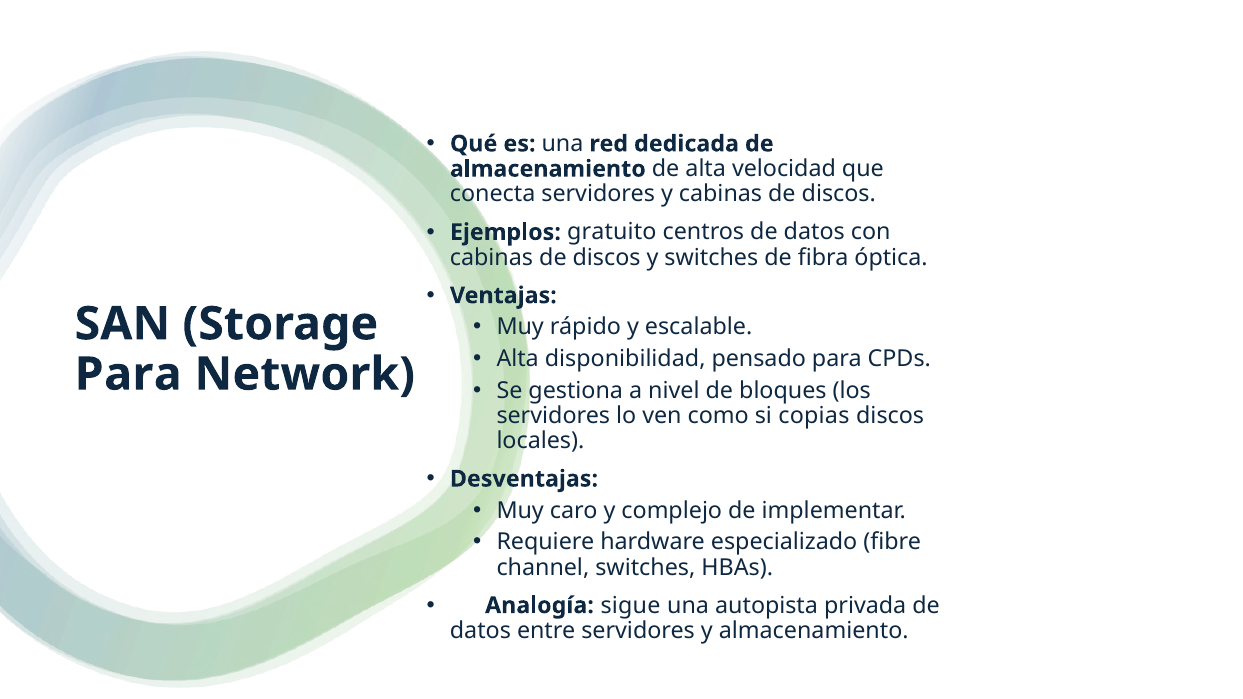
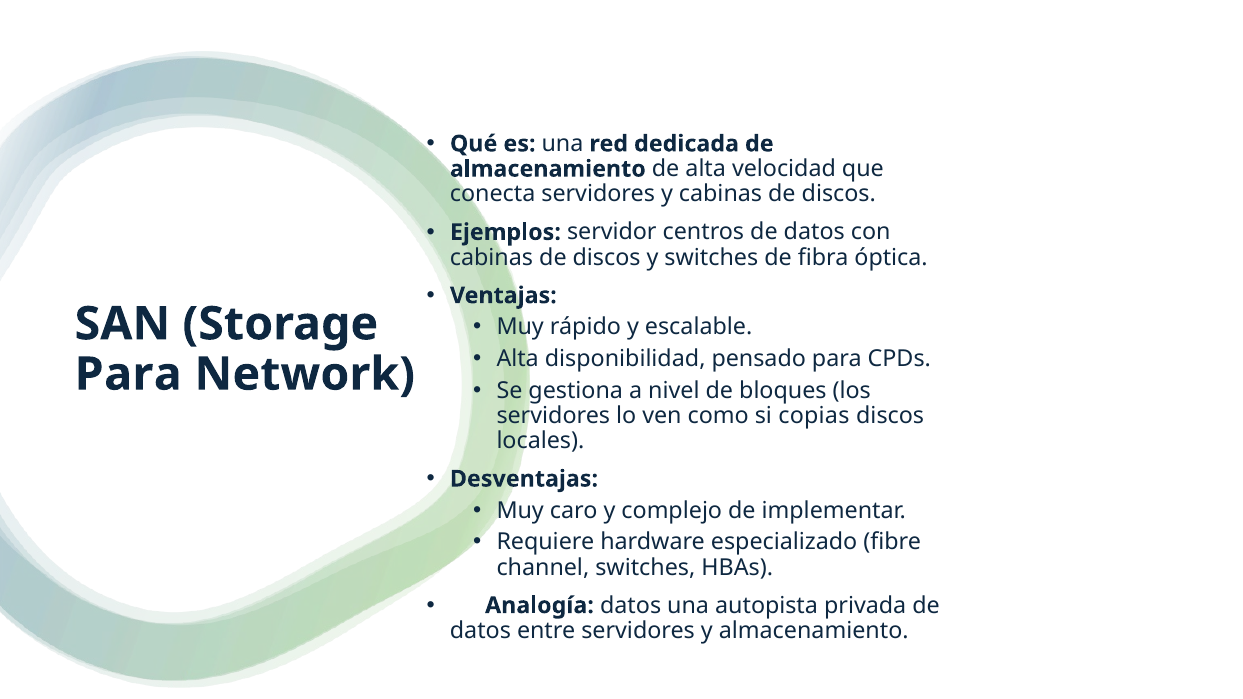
gratuito: gratuito -> servidor
Analogía sigue: sigue -> datos
